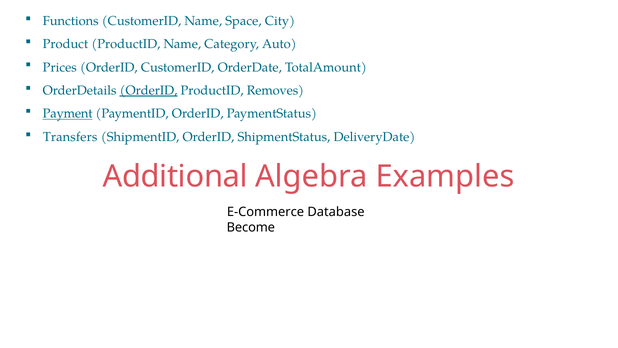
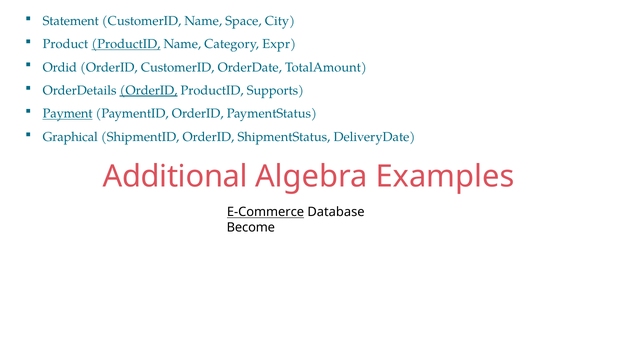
Functions: Functions -> Statement
ProductID at (126, 44) underline: none -> present
Auto: Auto -> Expr
Prices: Prices -> Ordid
Removes: Removes -> Supports
Transfers: Transfers -> Graphical
E-Commerce underline: none -> present
